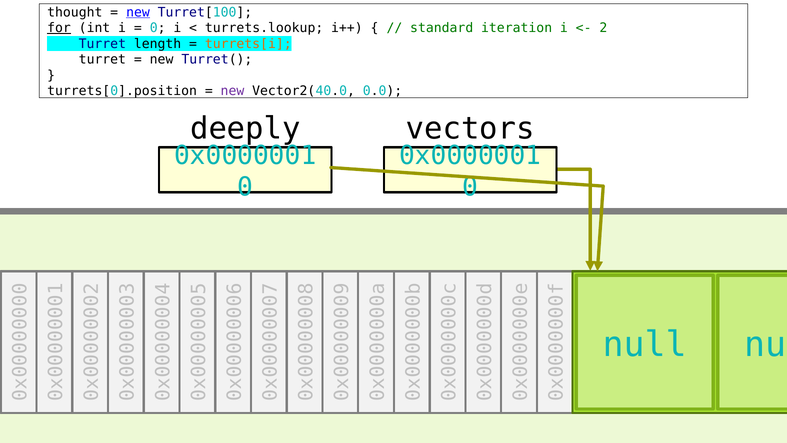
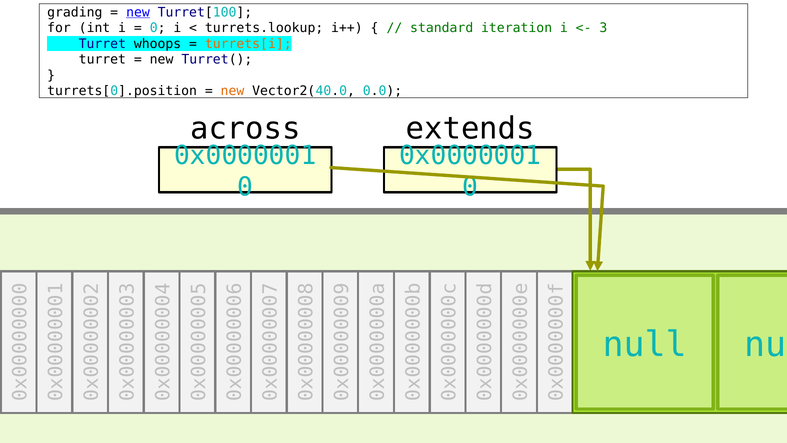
thought: thought -> grading
for underline: present -> none
2 at (603, 28): 2 -> 3
length: length -> whoops
new at (232, 91) colour: purple -> orange
deeply: deeply -> across
vectors: vectors -> extends
